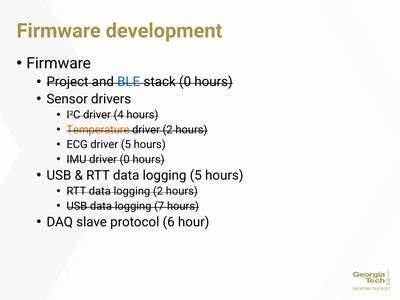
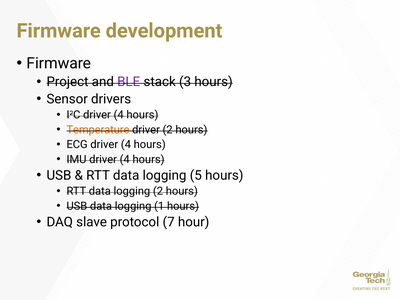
BLE colour: blue -> purple
stack 0: 0 -> 3
ECG driver 5: 5 -> 4
IMU driver 0: 0 -> 4
7: 7 -> 1
6: 6 -> 7
